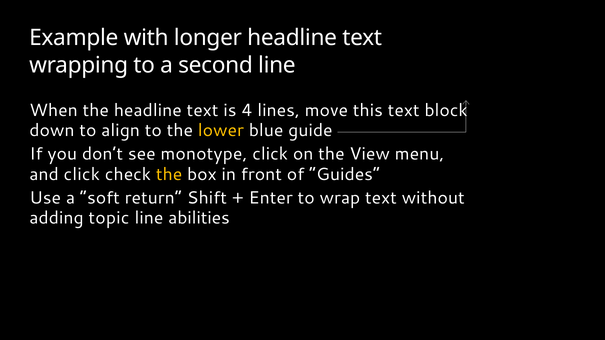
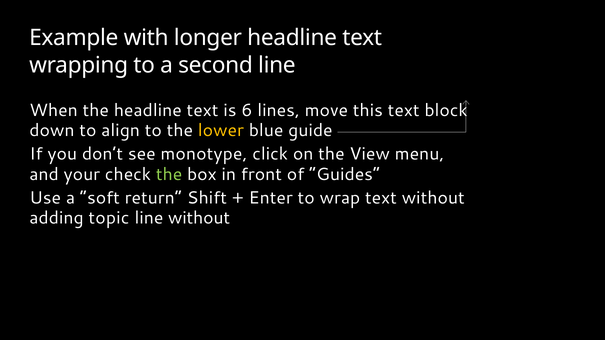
4: 4 -> 6
and click: click -> your
the at (169, 174) colour: yellow -> light green
line abilities: abilities -> without
